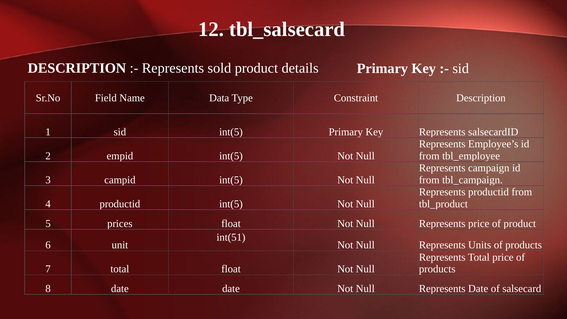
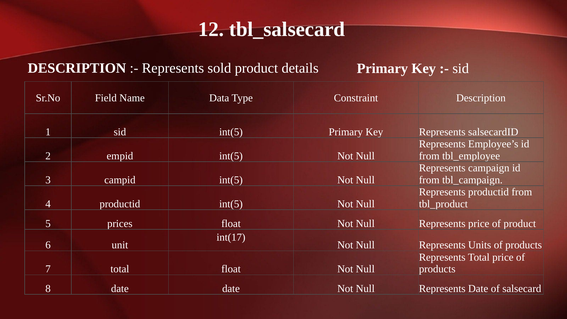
int(51: int(51 -> int(17
